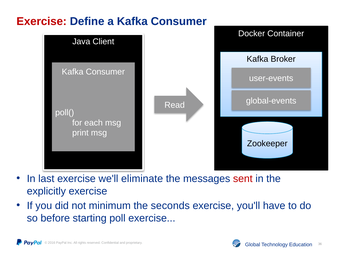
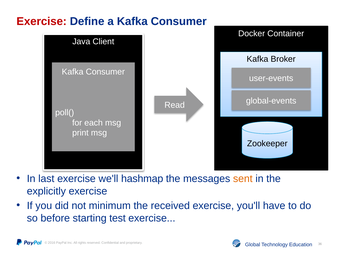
eliminate: eliminate -> hashmap
sent colour: red -> orange
seconds: seconds -> received
poll: poll -> test
